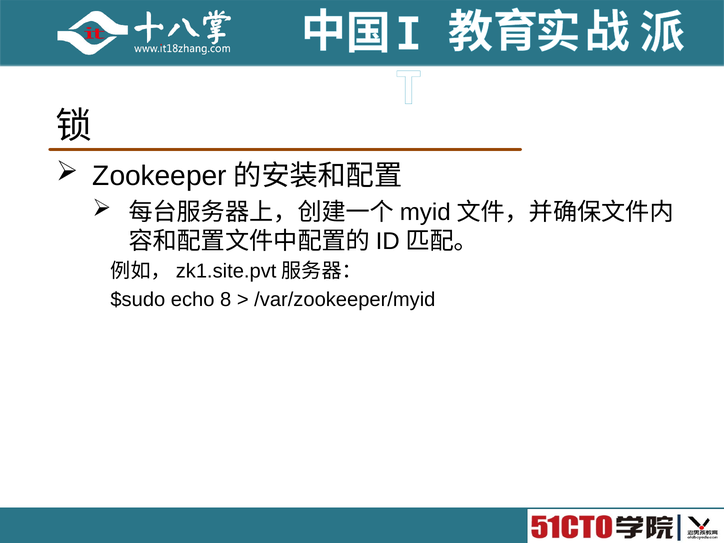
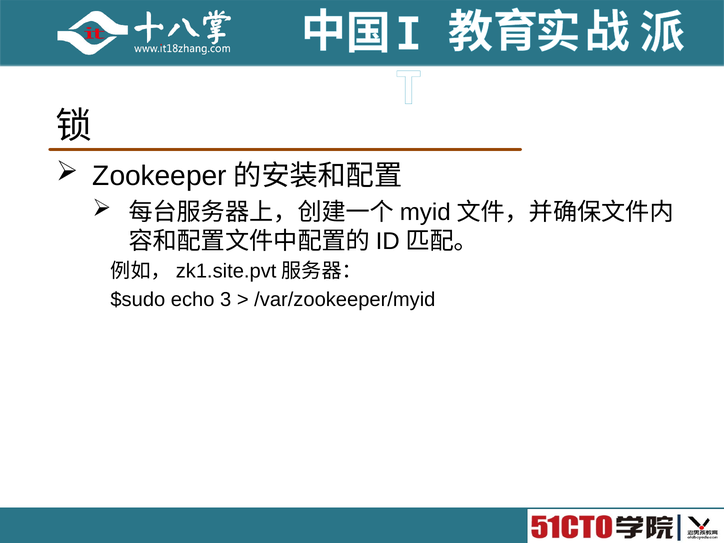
8: 8 -> 3
